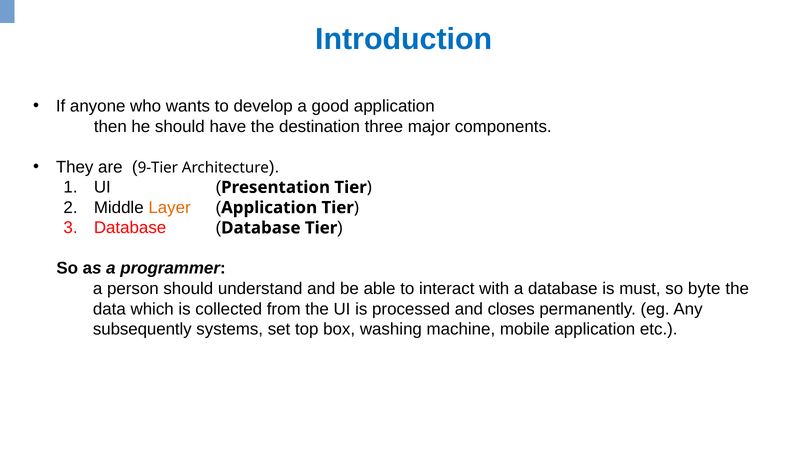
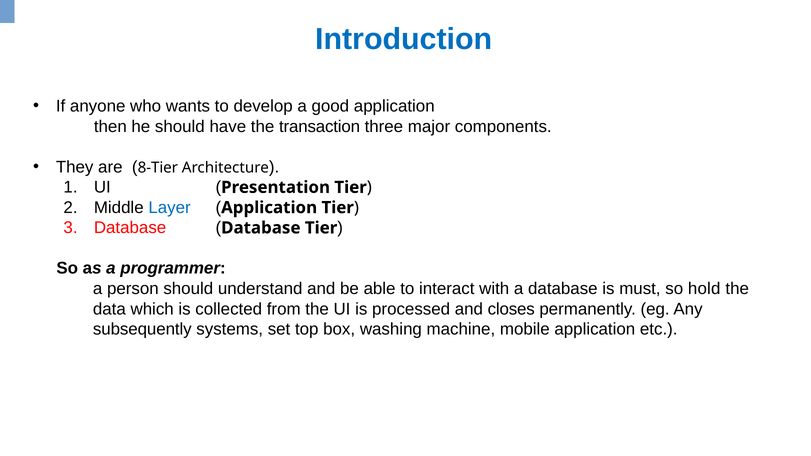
destination: destination -> transaction
9-Tier: 9-Tier -> 8-Tier
Layer colour: orange -> blue
byte: byte -> hold
